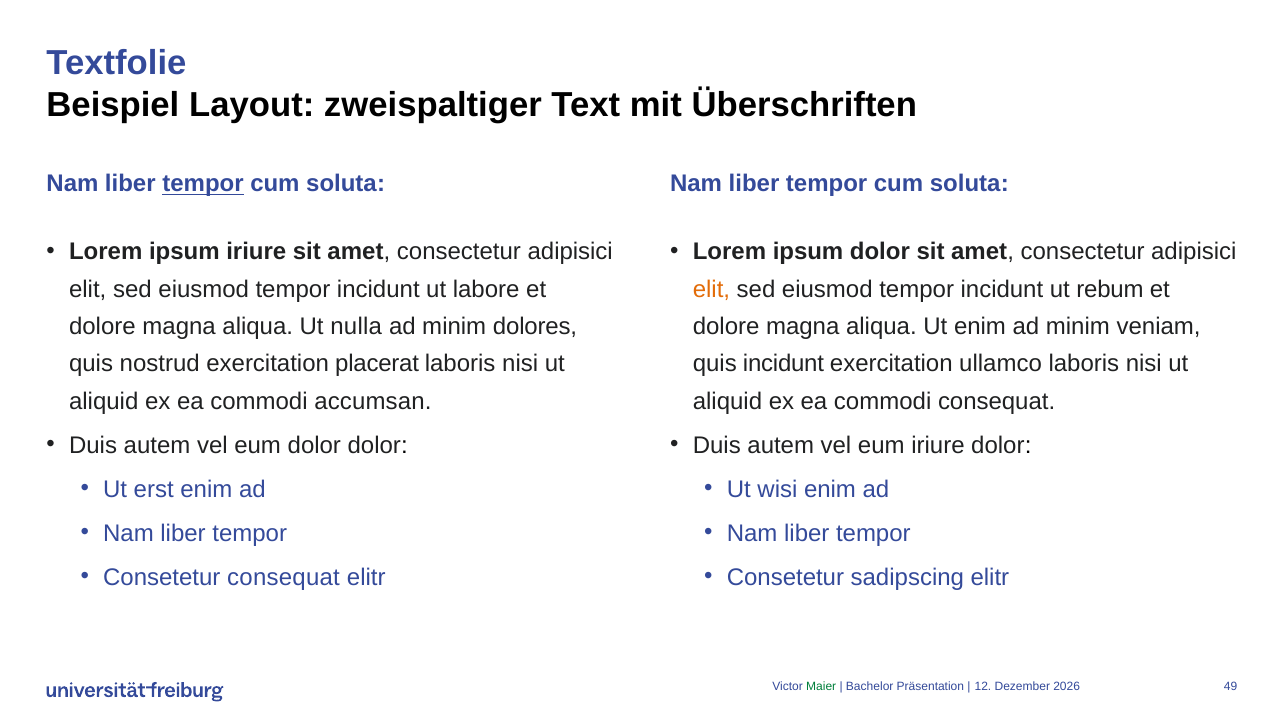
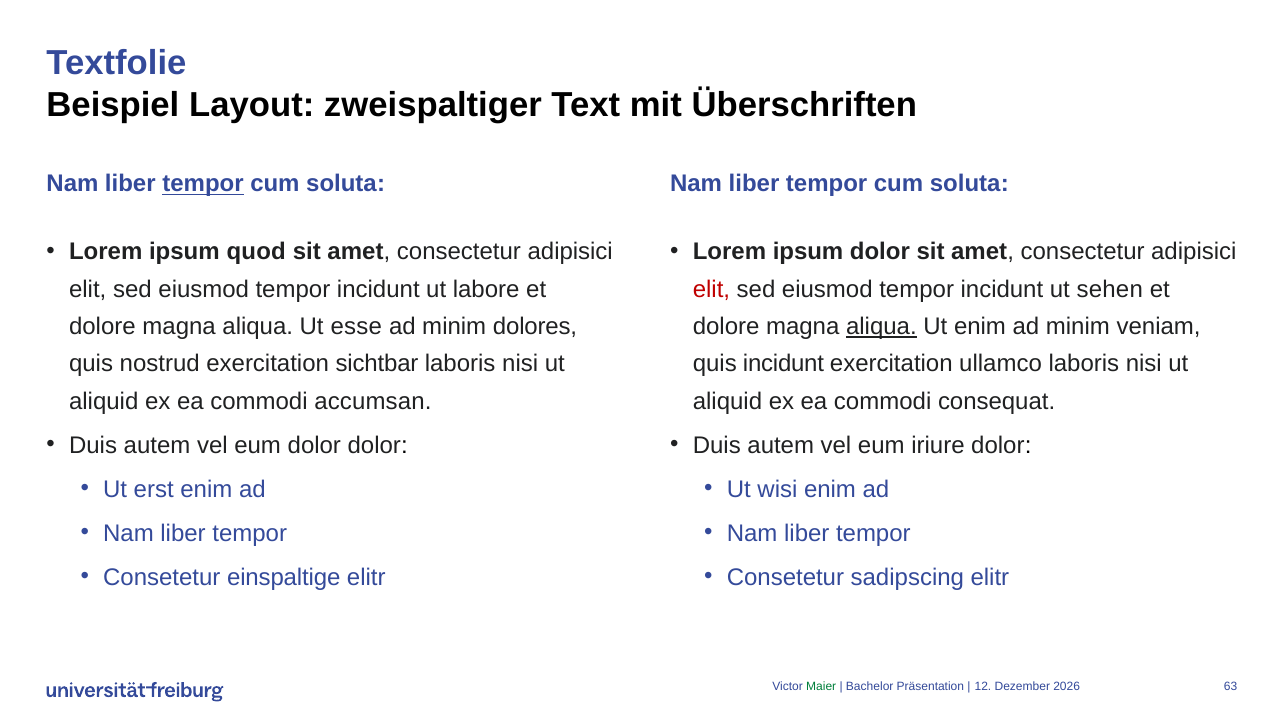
ipsum iriure: iriure -> quod
elit at (711, 289) colour: orange -> red
rebum: rebum -> sehen
nulla: nulla -> esse
aliqua at (881, 327) underline: none -> present
placerat: placerat -> sichtbar
Consetetur consequat: consequat -> einspaltige
49: 49 -> 63
